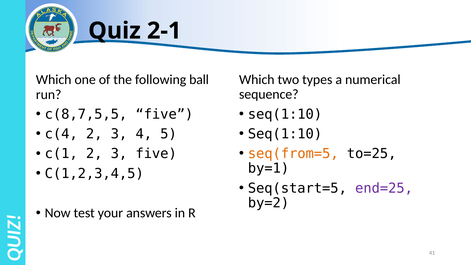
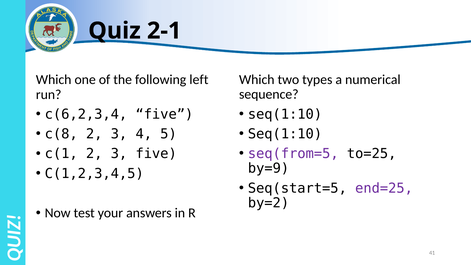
ball: ball -> left
c(8,7,5,5: c(8,7,5,5 -> c(6,2,3,4
c(4: c(4 -> c(8
seq(from=5 colour: orange -> purple
by=1: by=1 -> by=9
